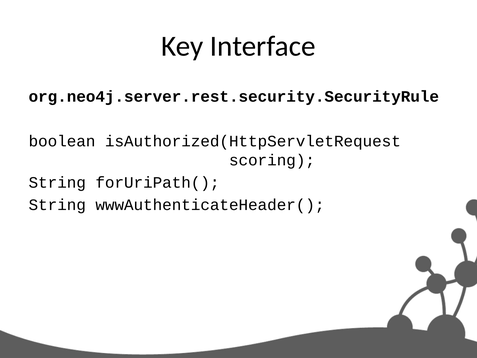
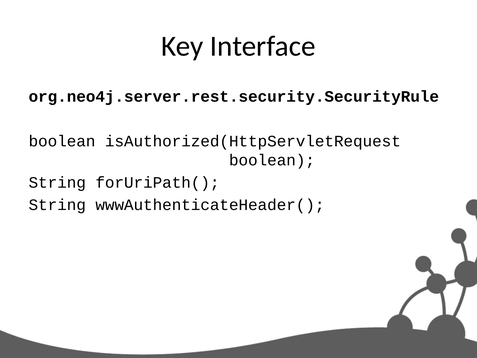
scoring at (272, 160): scoring -> boolean
